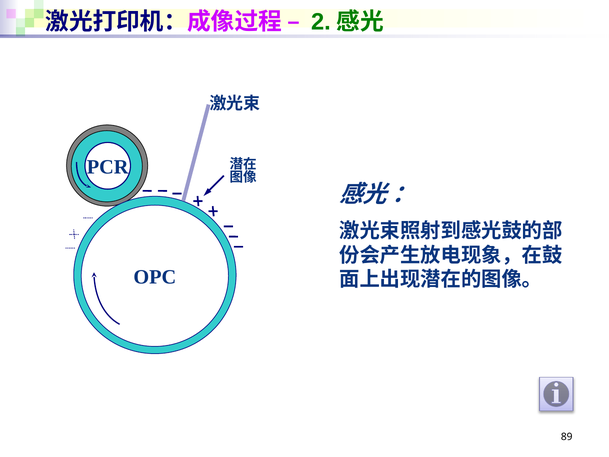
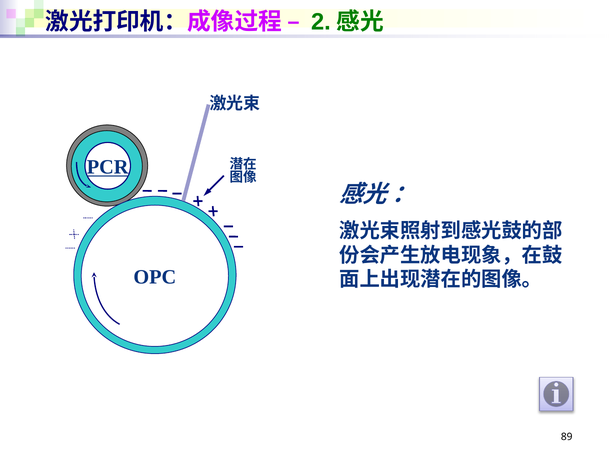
PCR underline: none -> present
